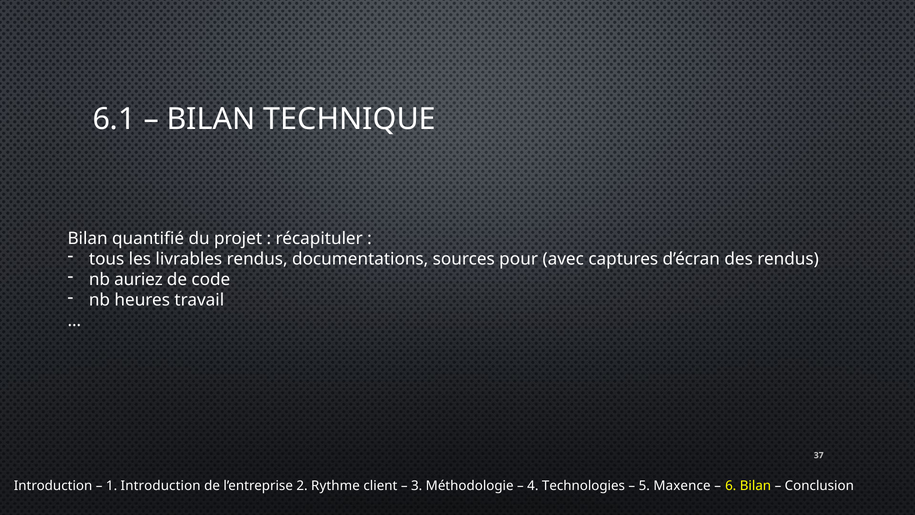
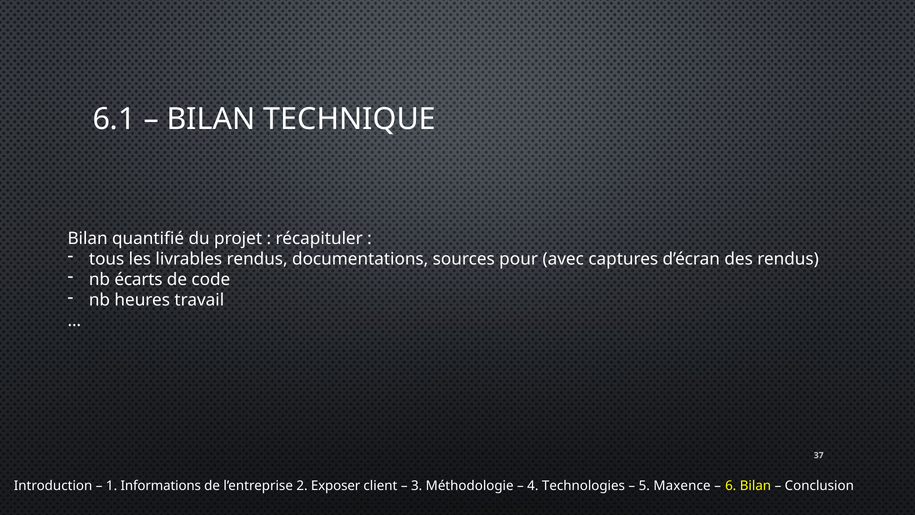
auriez: auriez -> écarts
1 Introduction: Introduction -> Informations
Rythme: Rythme -> Exposer
